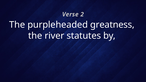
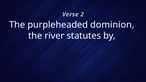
greatness: greatness -> dominion
